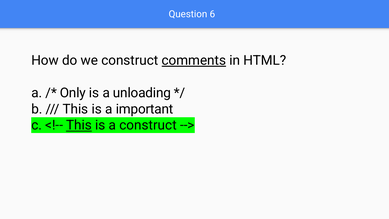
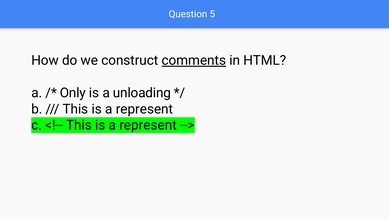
6: 6 -> 5
important at (145, 109): important -> represent
This at (79, 125) underline: present -> none
construct at (148, 125): construct -> represent
